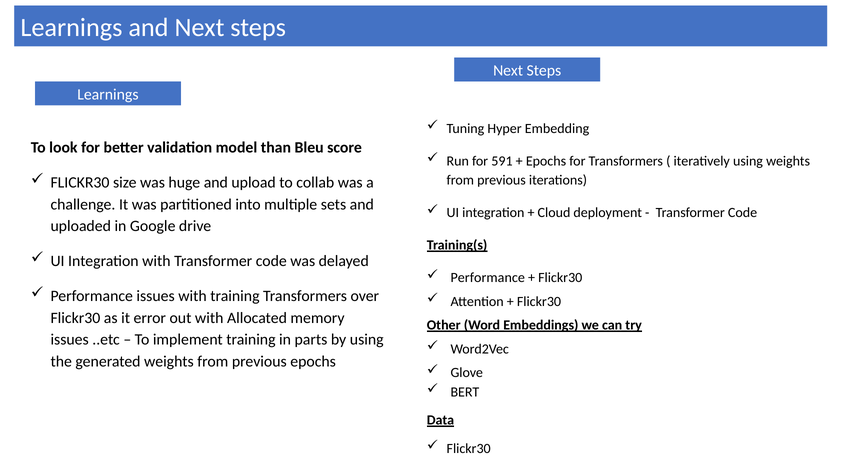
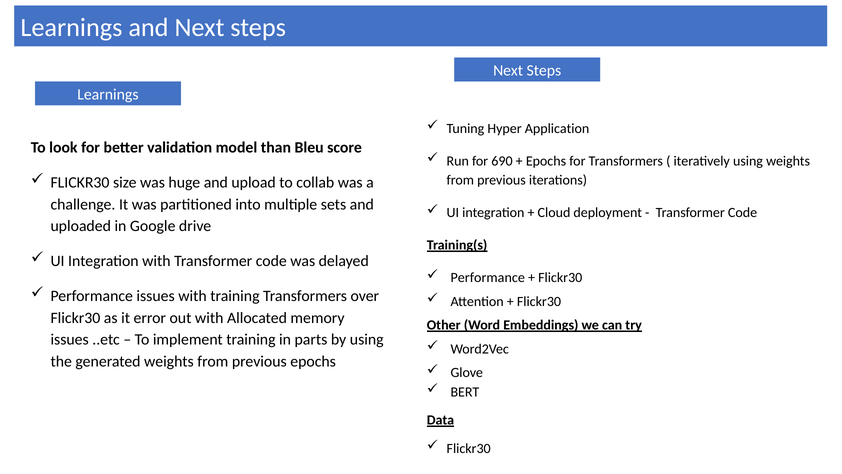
Embedding: Embedding -> Application
591: 591 -> 690
